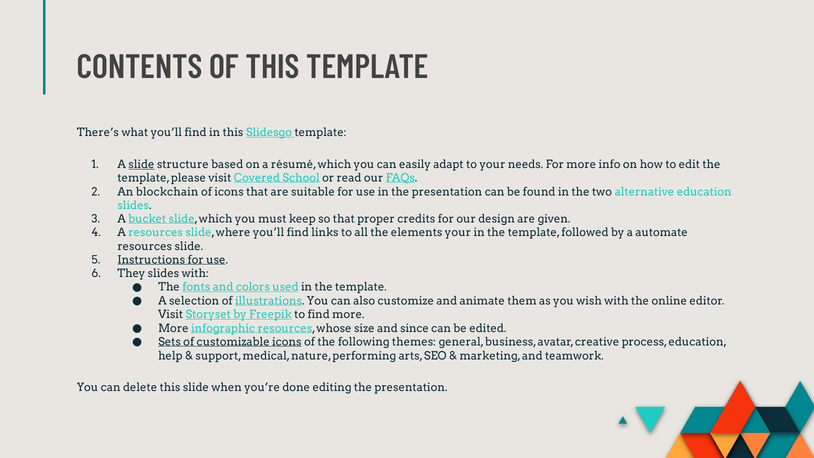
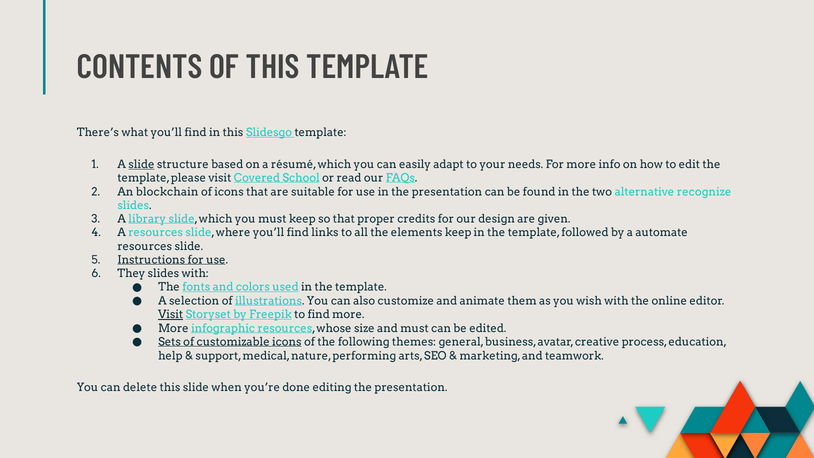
alternative education: education -> recognize
bucket: bucket -> library
elements your: your -> keep
Visit at (171, 315) underline: none -> present
and since: since -> must
